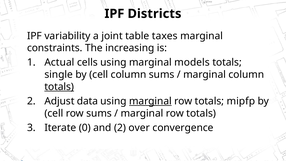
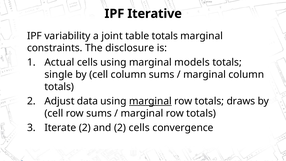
Districts: Districts -> Iterative
table taxes: taxes -> totals
increasing: increasing -> disclosure
totals at (59, 87) underline: present -> none
mipfp: mipfp -> draws
Iterate 0: 0 -> 2
2 over: over -> cells
